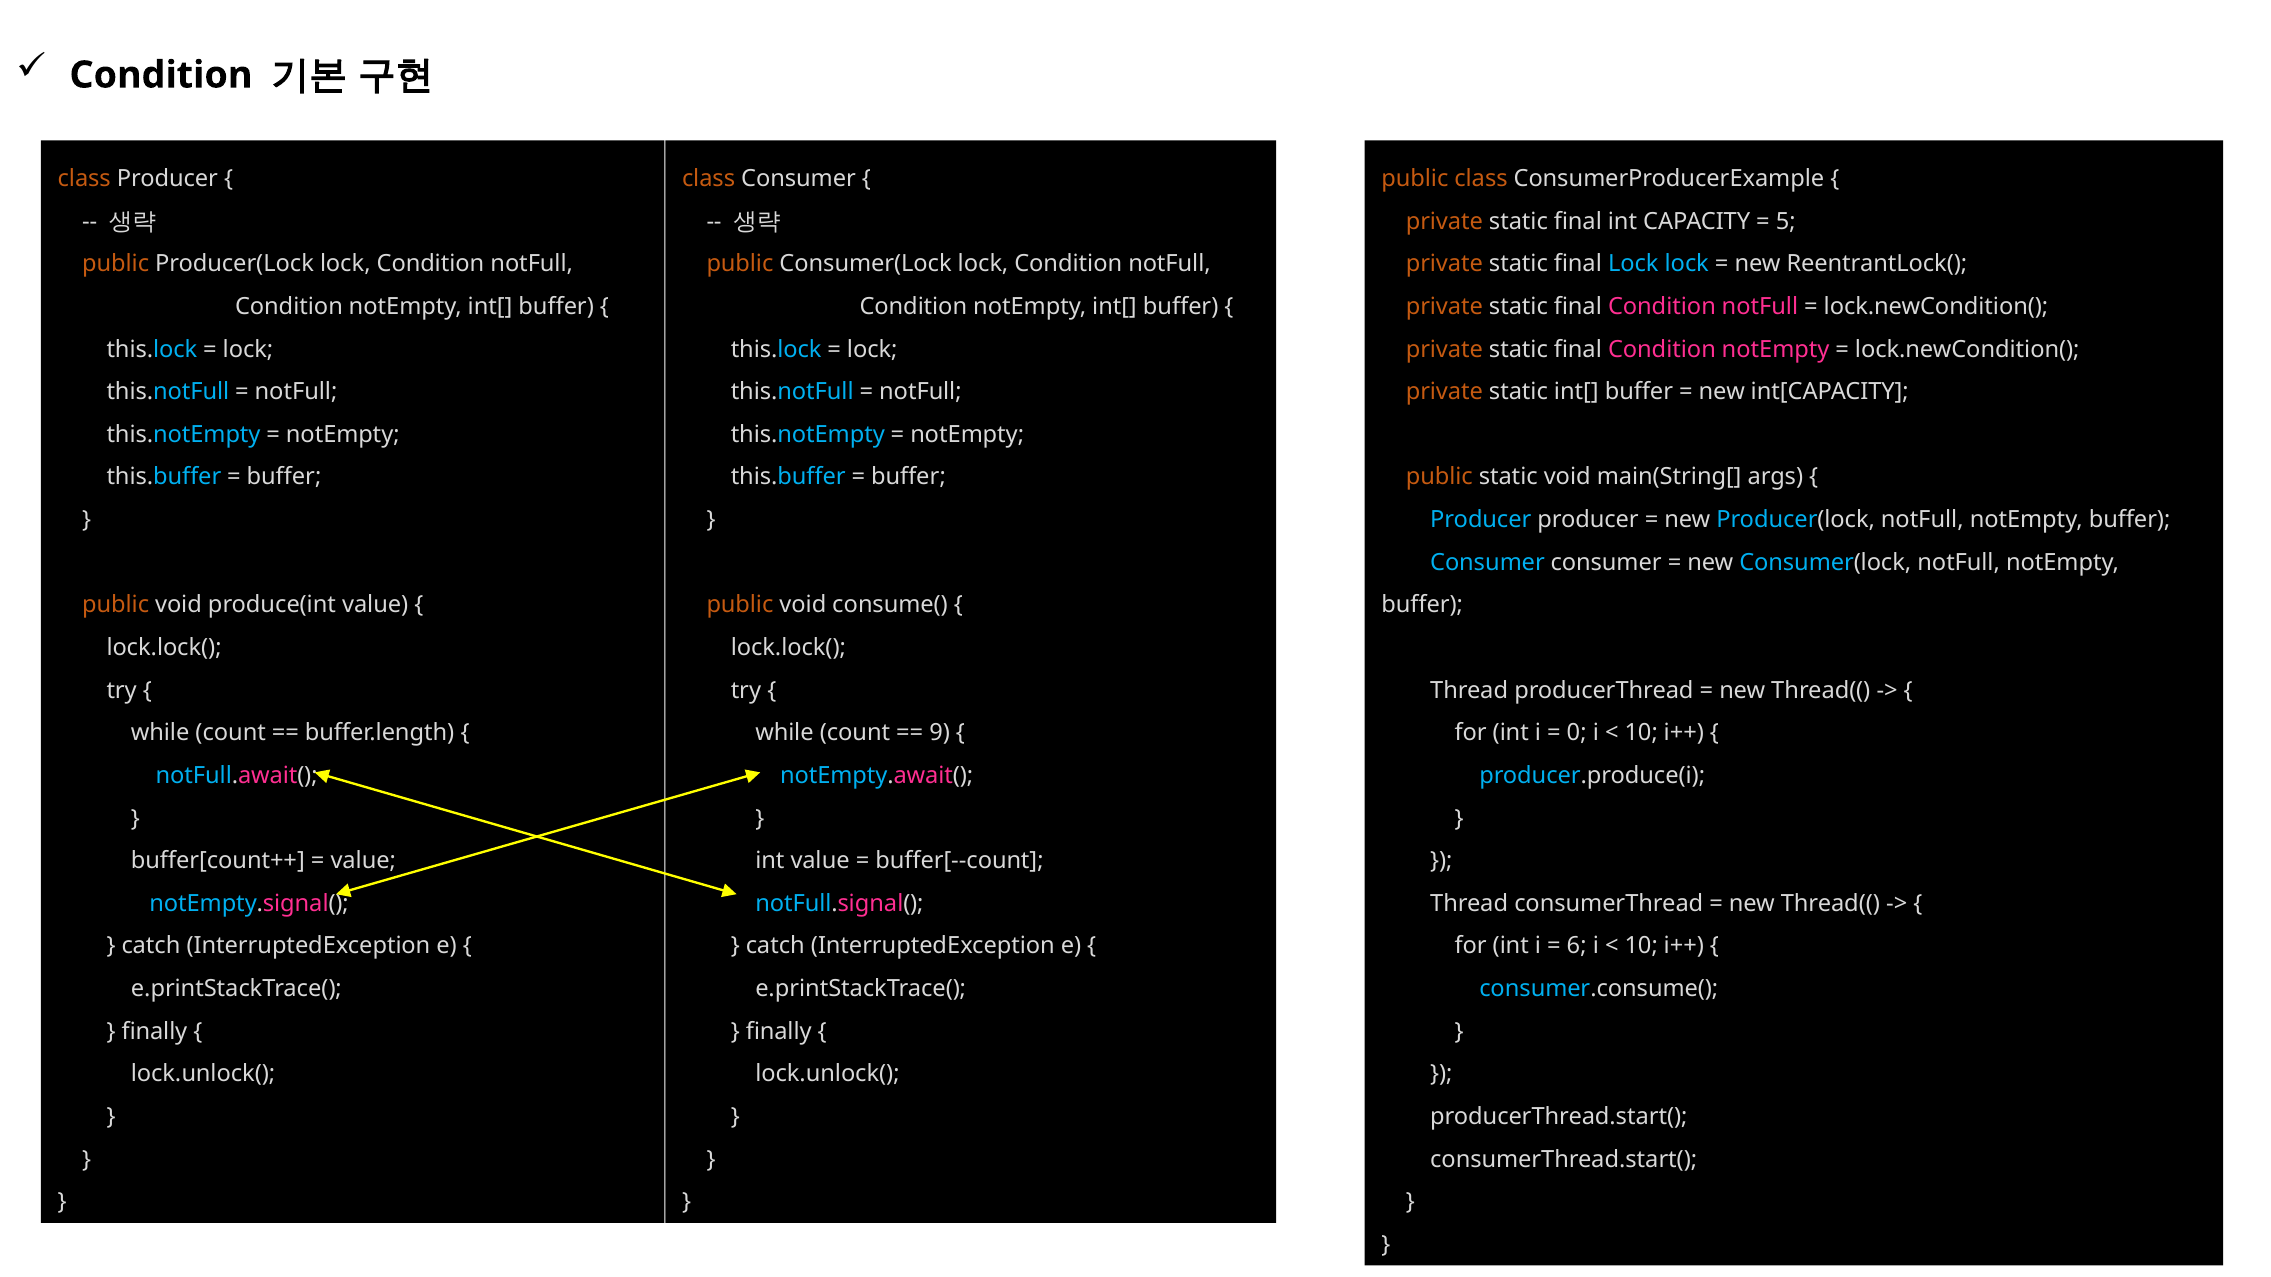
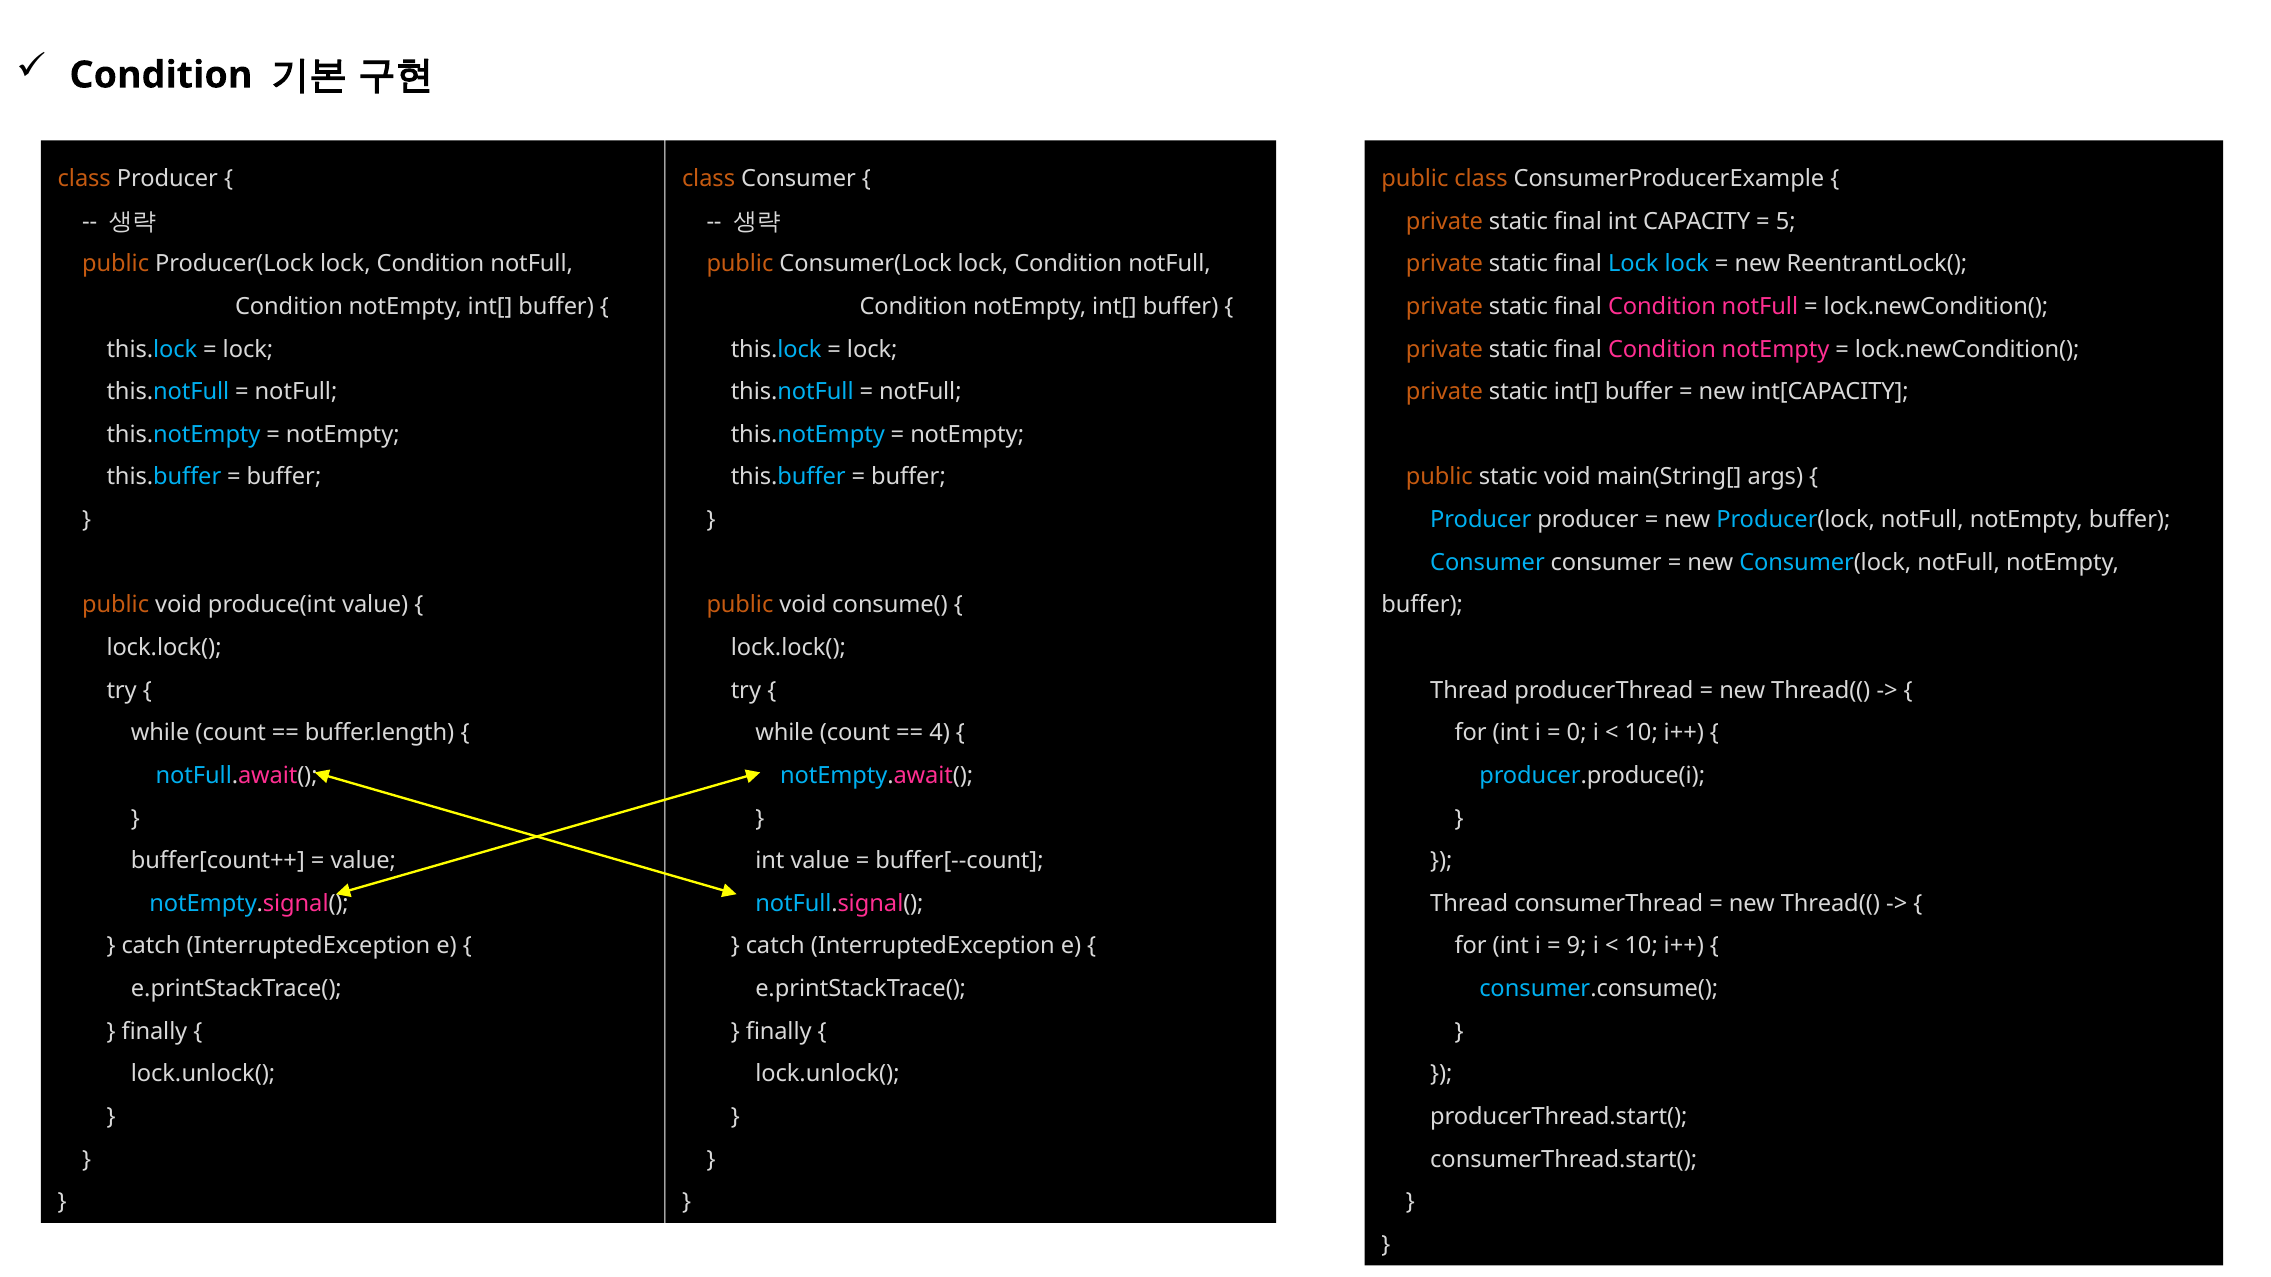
9: 9 -> 4
6: 6 -> 9
